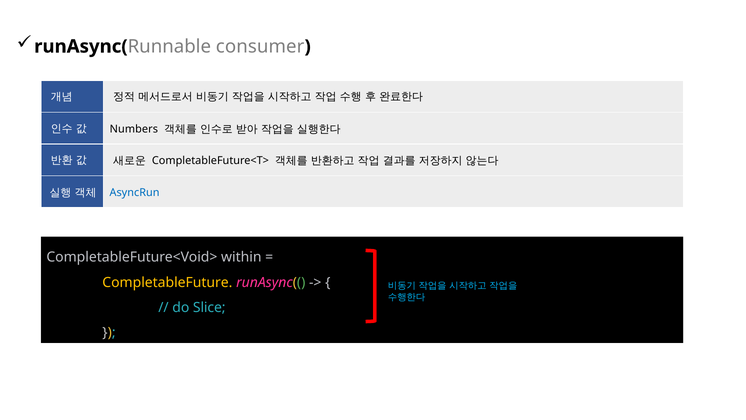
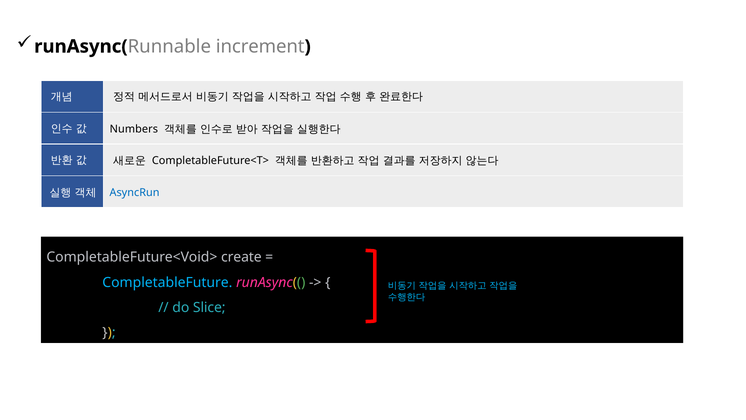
consumer: consumer -> increment
within: within -> create
CompletableFuture colour: yellow -> light blue
